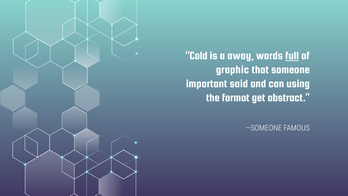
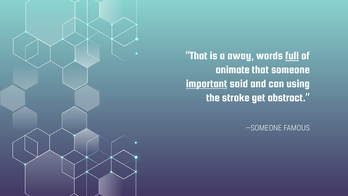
Cold at (199, 56): Cold -> That
graphic: graphic -> animate
important underline: none -> present
format: format -> stroke
